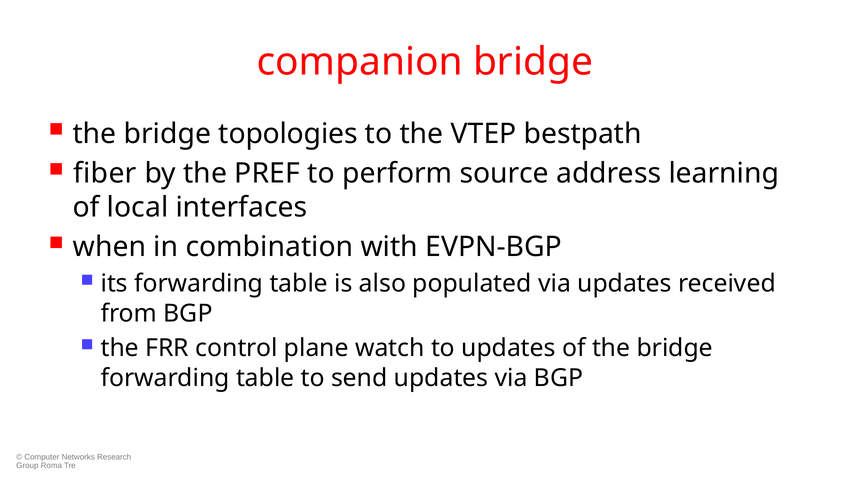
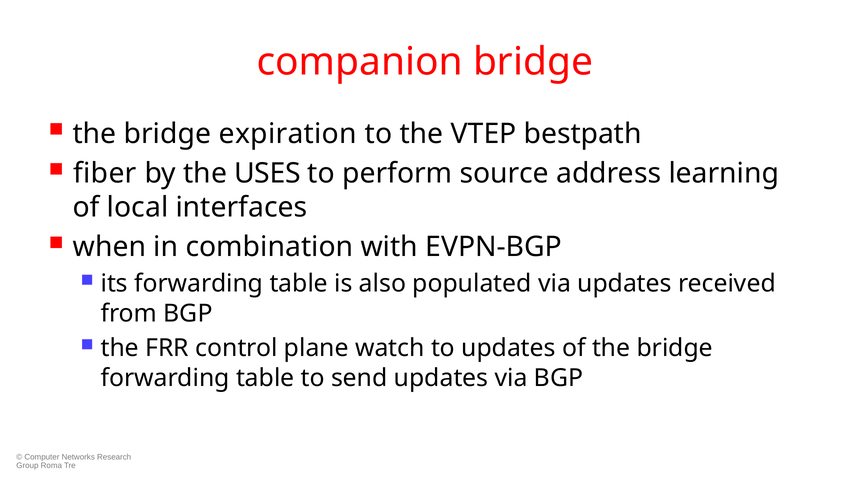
topologies: topologies -> expiration
PREF: PREF -> USES
